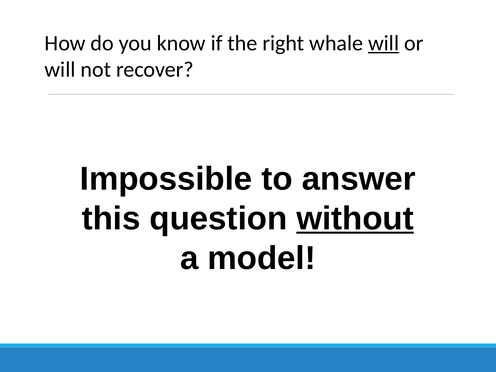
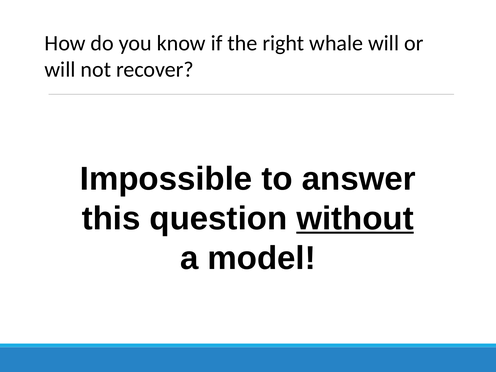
will at (384, 43) underline: present -> none
